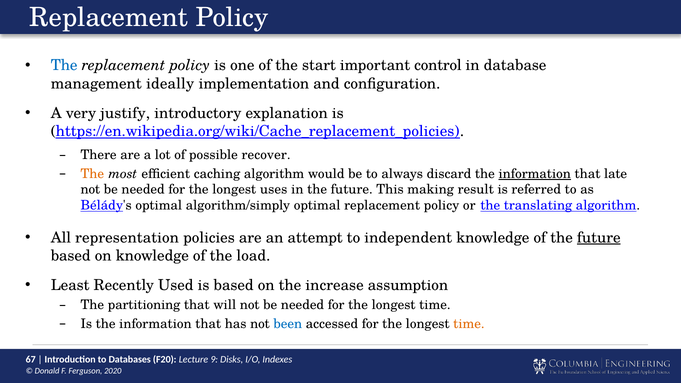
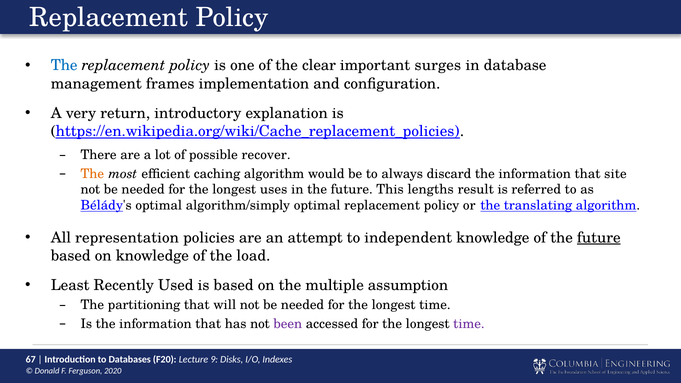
start: start -> clear
control: control -> surges
ideally: ideally -> frames
justify: justify -> return
information at (535, 174) underline: present -> none
late: late -> site
making: making -> lengths
increase: increase -> multiple
been colour: blue -> purple
time at (469, 324) colour: orange -> purple
